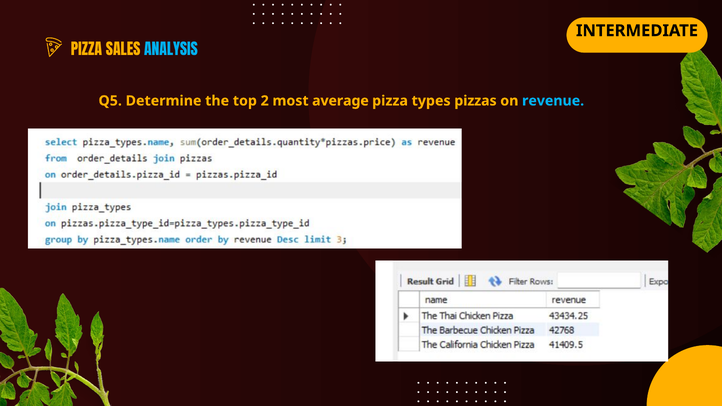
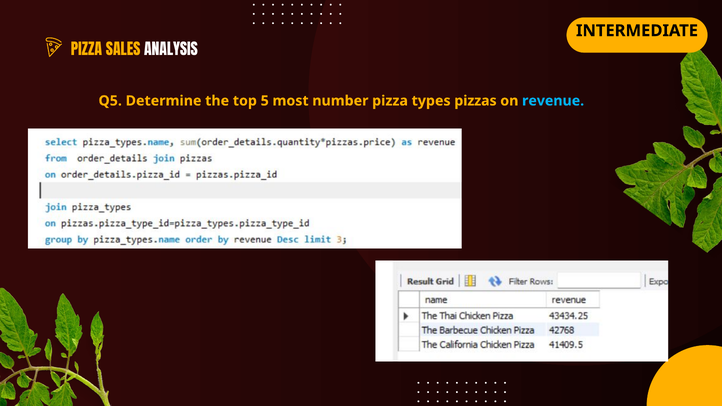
ANALYSIS colour: light blue -> white
2: 2 -> 5
average: average -> number
